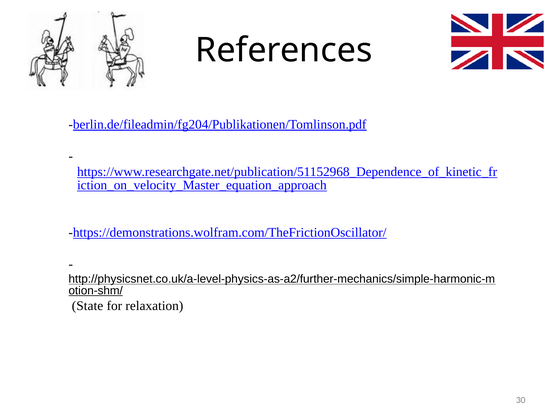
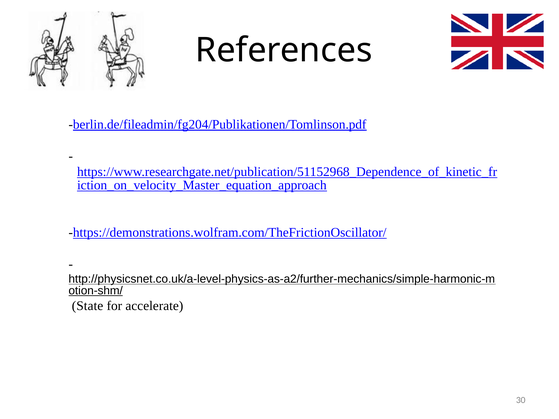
relaxation: relaxation -> accelerate
